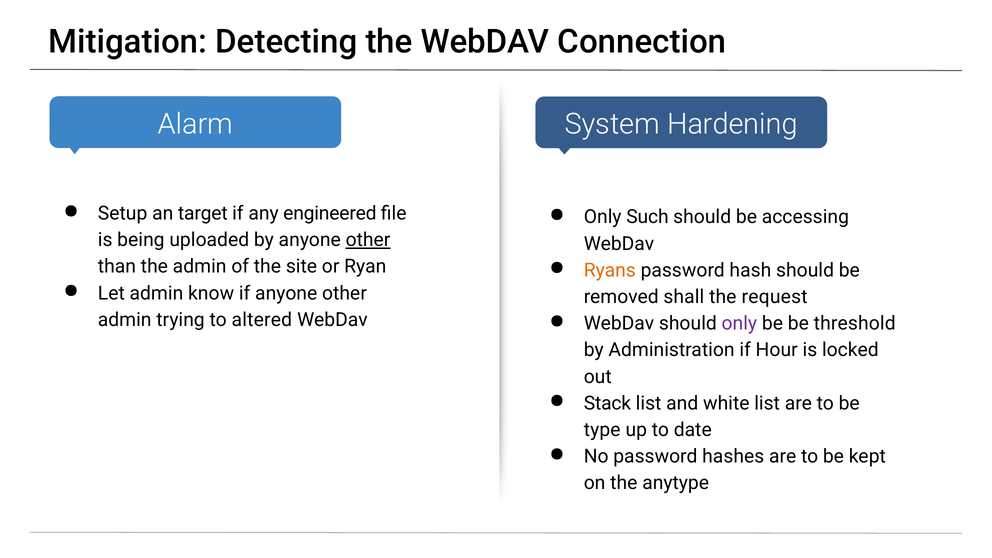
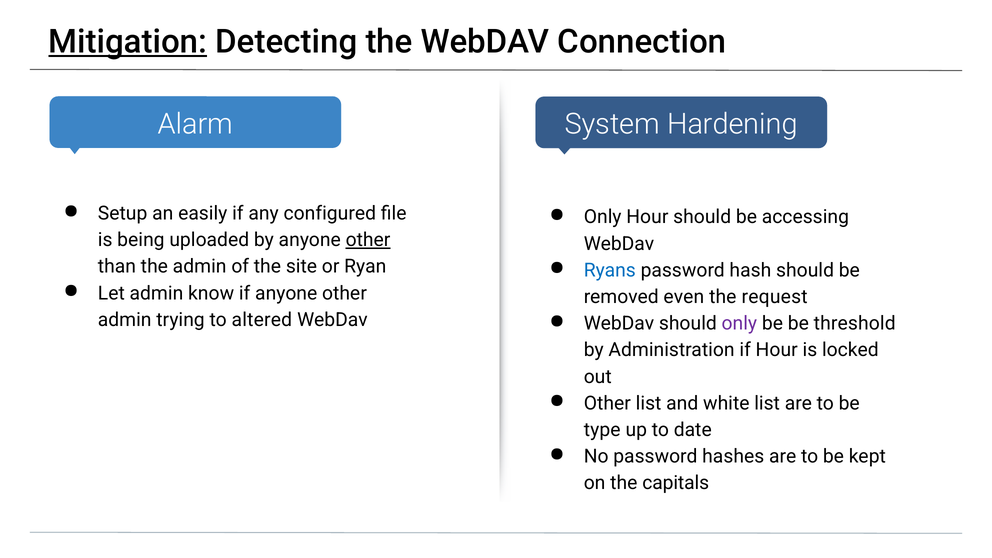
Mitigation underline: none -> present
target: target -> easily
engineered: engineered -> configured
Only Such: Such -> Hour
Ryans colour: orange -> blue
shall: shall -> even
Stack at (607, 403): Stack -> Other
anytype: anytype -> capitals
